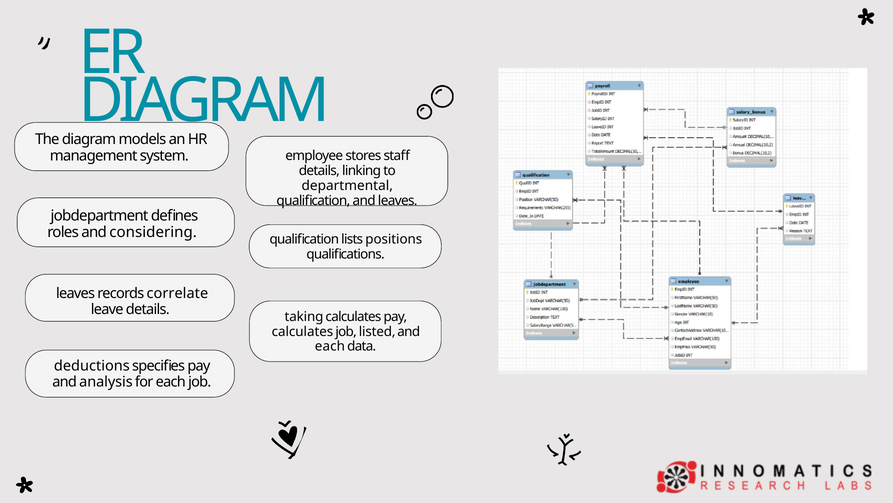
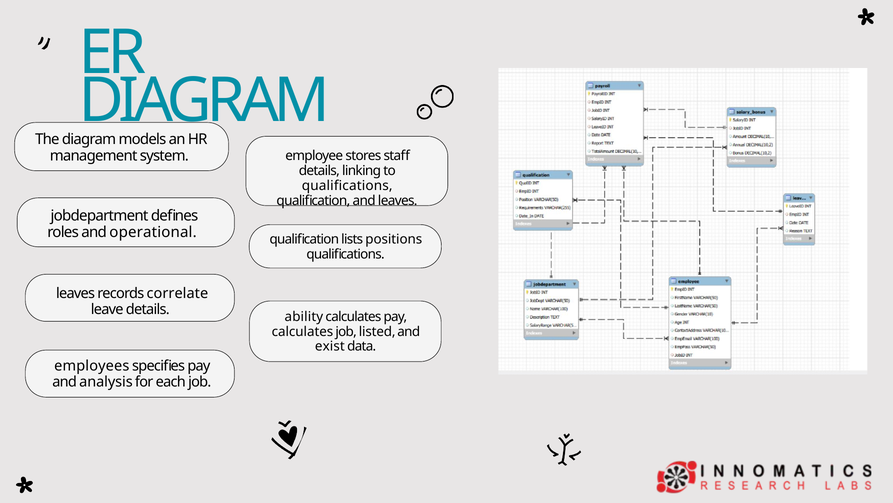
departmental at (347, 185): departmental -> qualifications
considering: considering -> operational
taking: taking -> ability
each at (330, 346): each -> exist
deductions: deductions -> employees
